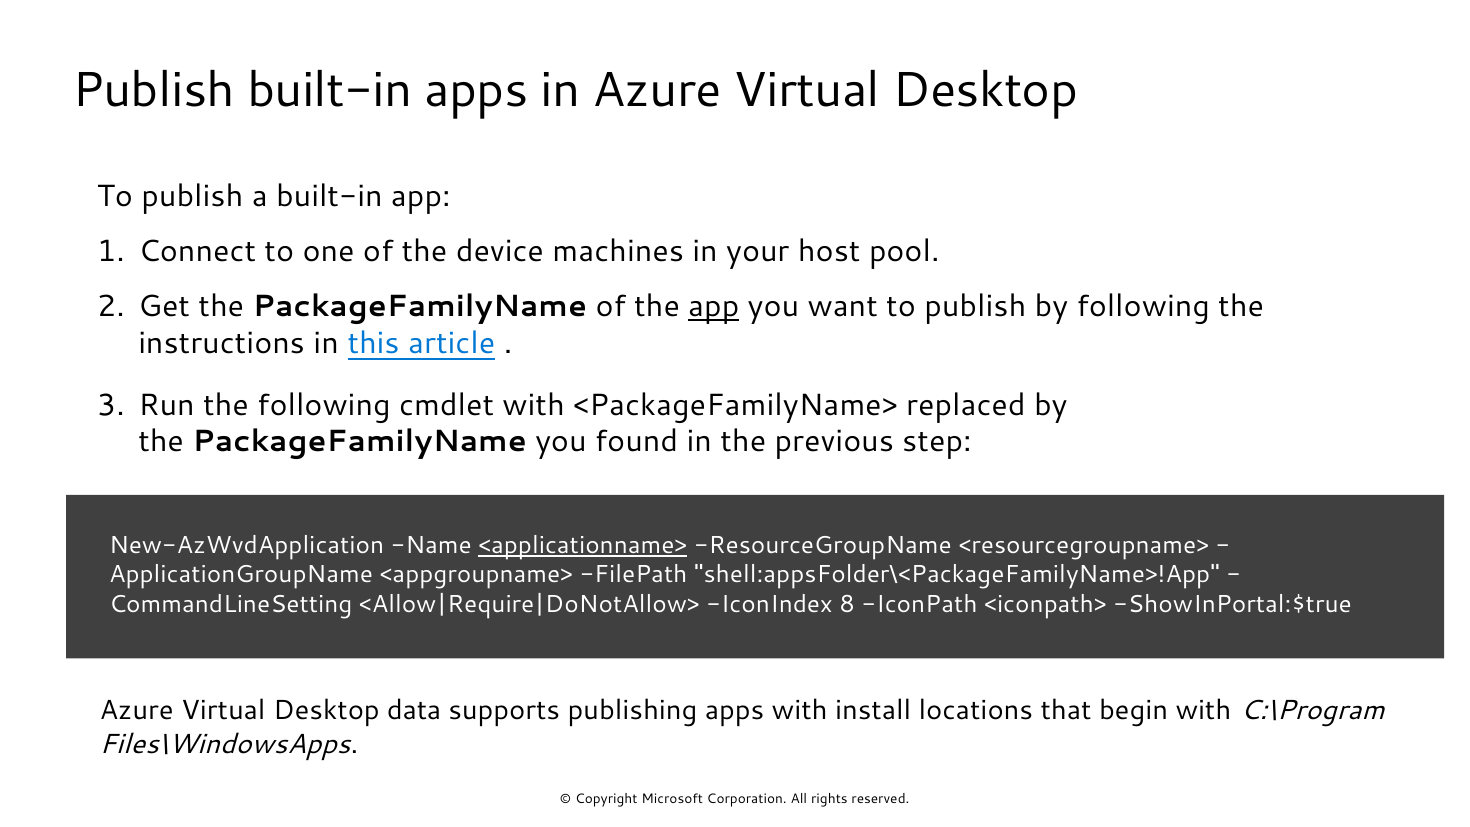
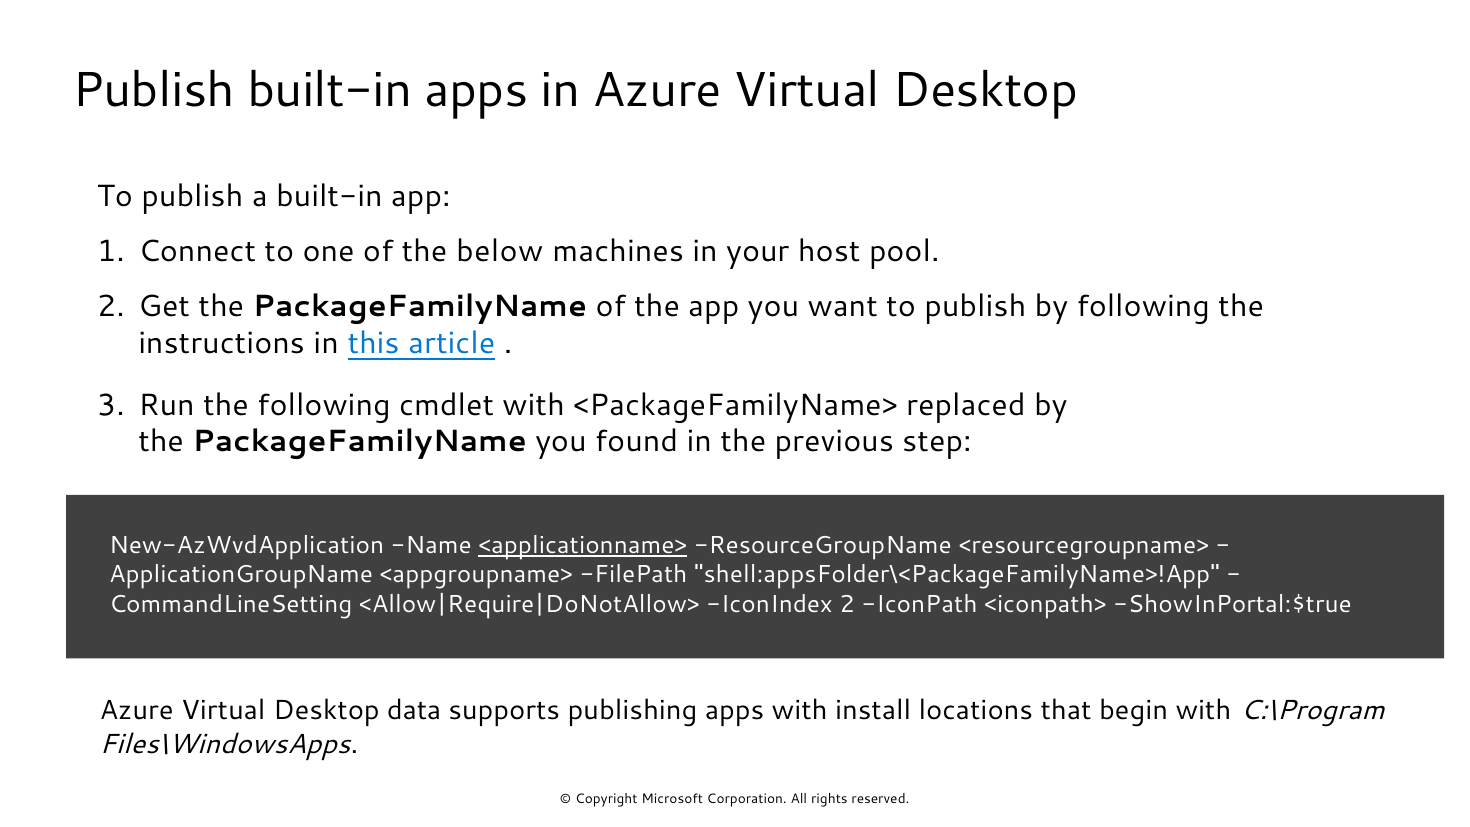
device: device -> below
app at (714, 307) underline: present -> none
IconIndex 8: 8 -> 2
